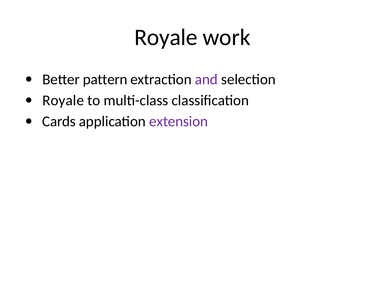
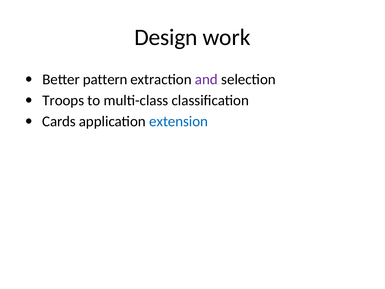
Royale at (166, 37): Royale -> Design
Royale at (63, 100): Royale -> Troops
extension colour: purple -> blue
